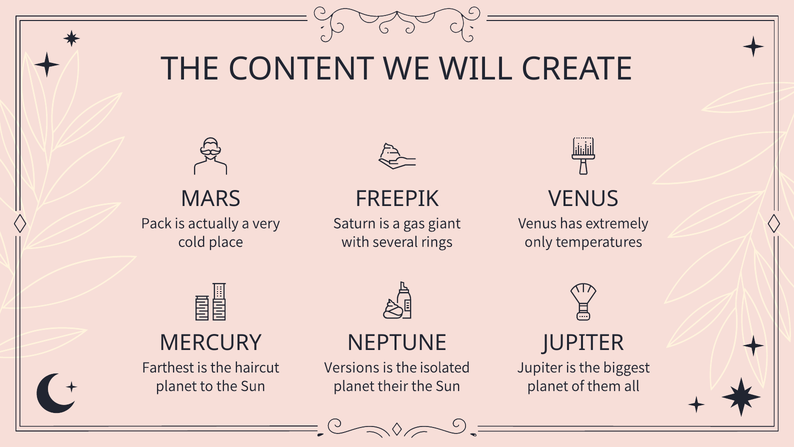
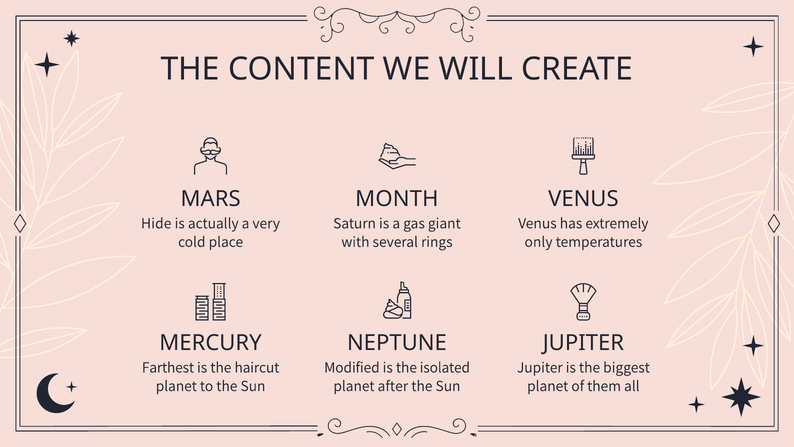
FREEPIK: FREEPIK -> MONTH
Pack: Pack -> Hide
Versions: Versions -> Modified
their: their -> after
